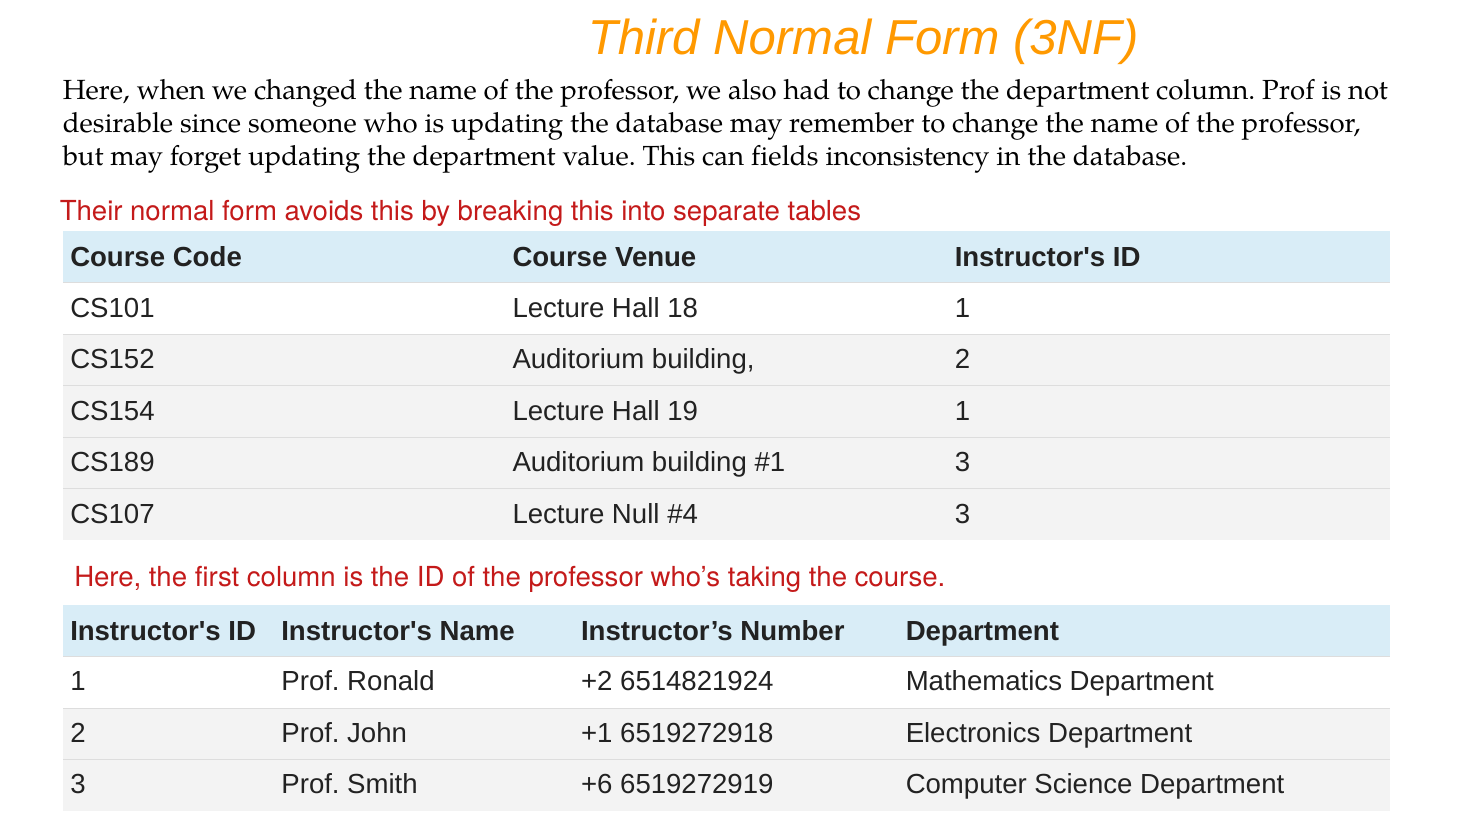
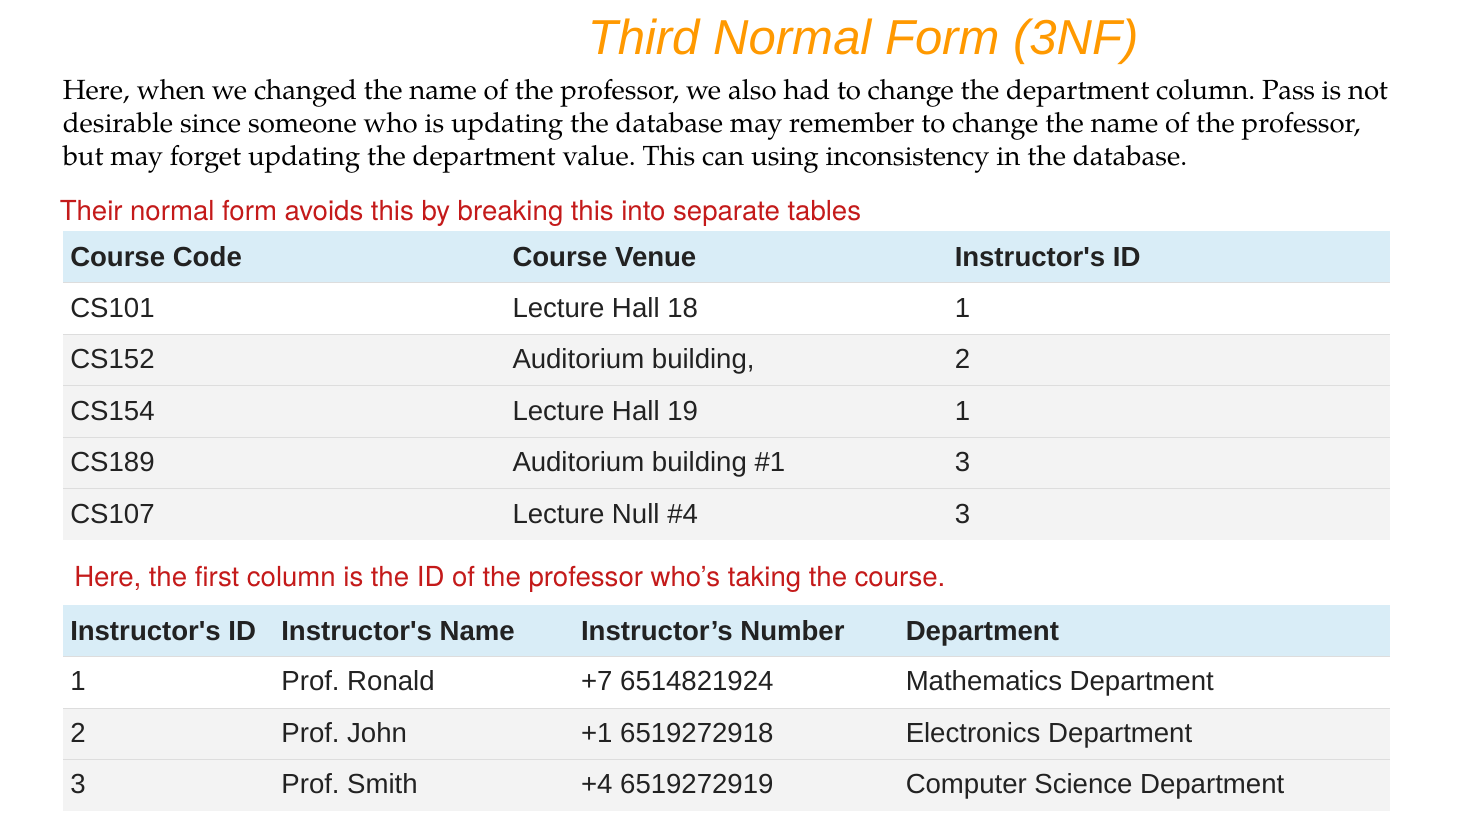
column Prof: Prof -> Pass
fields: fields -> using
+2: +2 -> +7
+6: +6 -> +4
